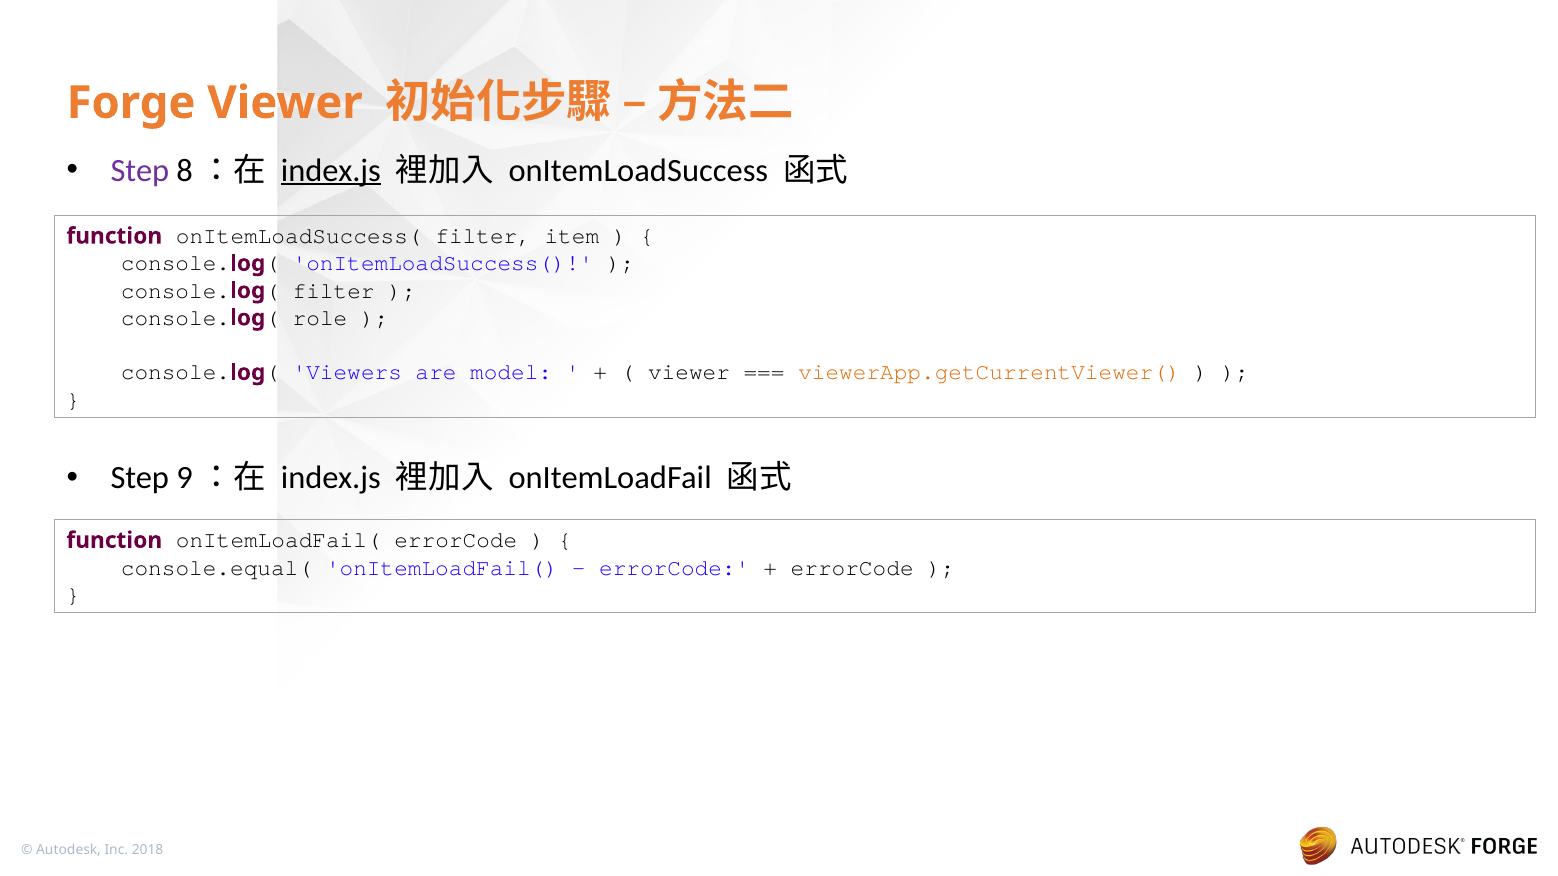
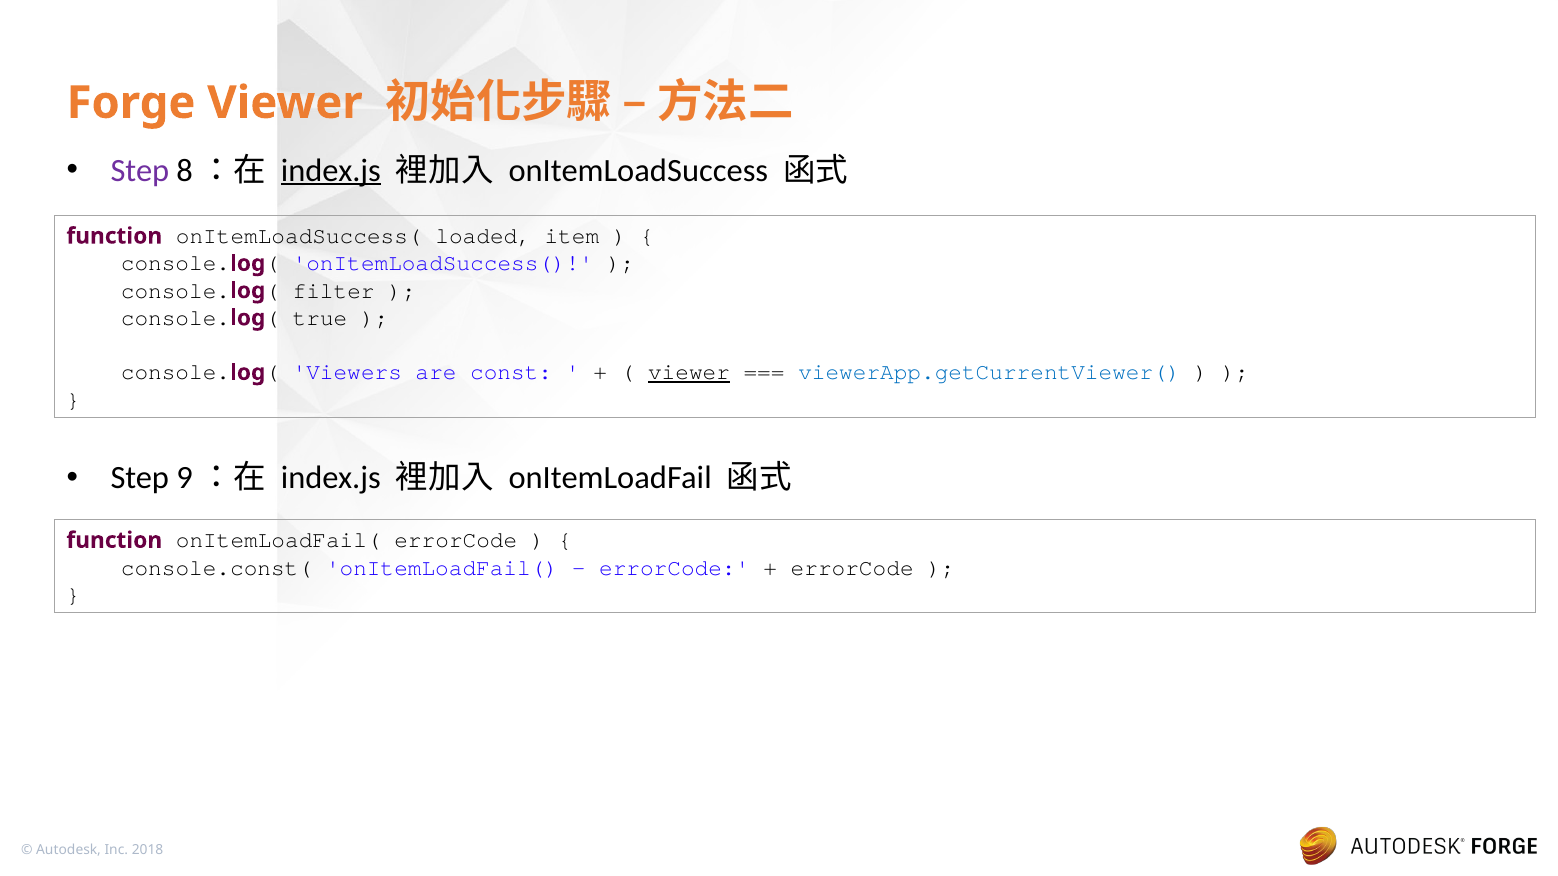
onItemLoadSuccess( filter: filter -> loaded
role: role -> true
model: model -> const
viewer at (689, 373) underline: none -> present
viewerApp.getCurrentViewer( colour: orange -> blue
console.equal(: console.equal( -> console.const(
